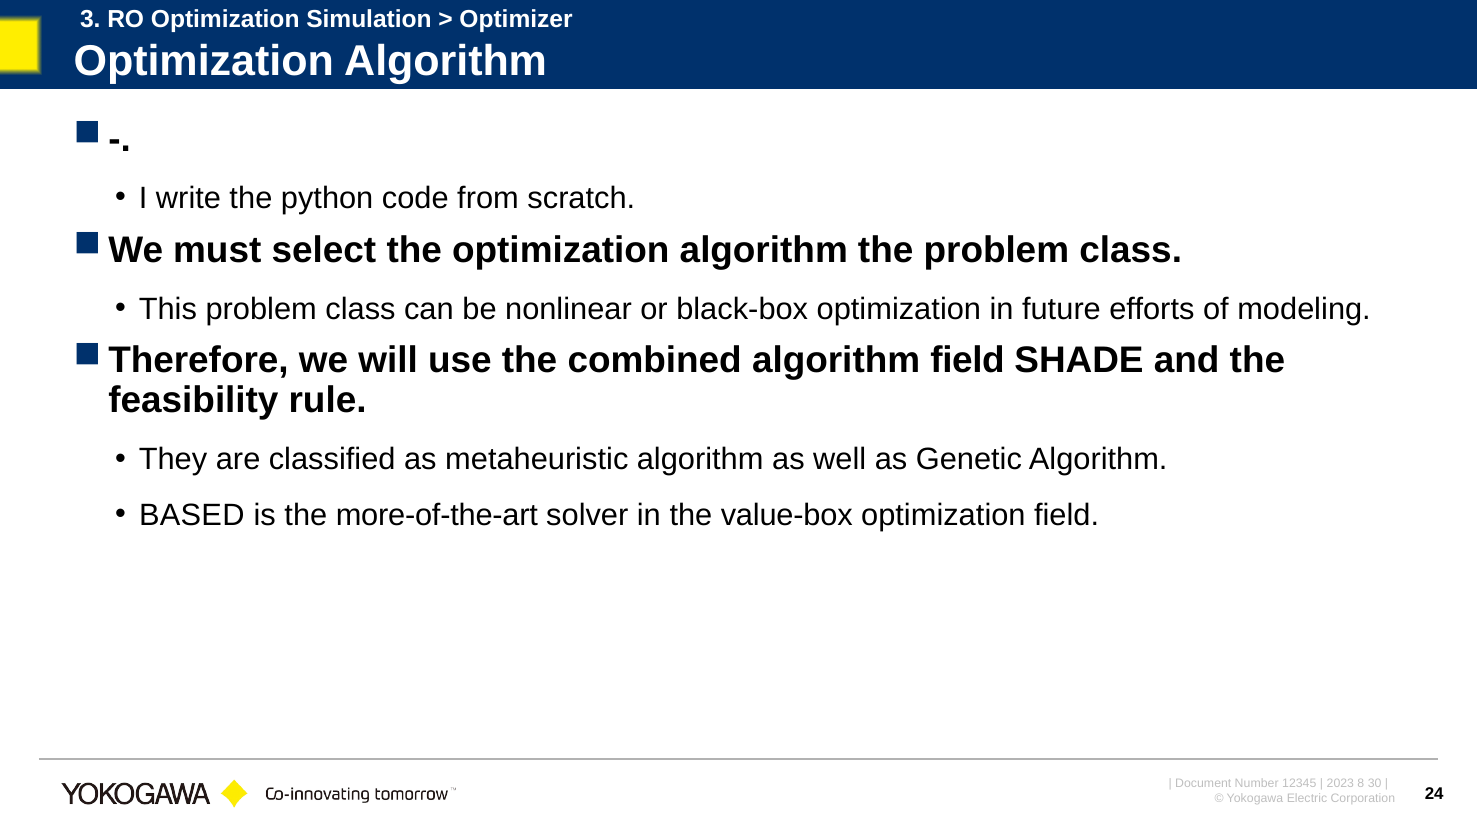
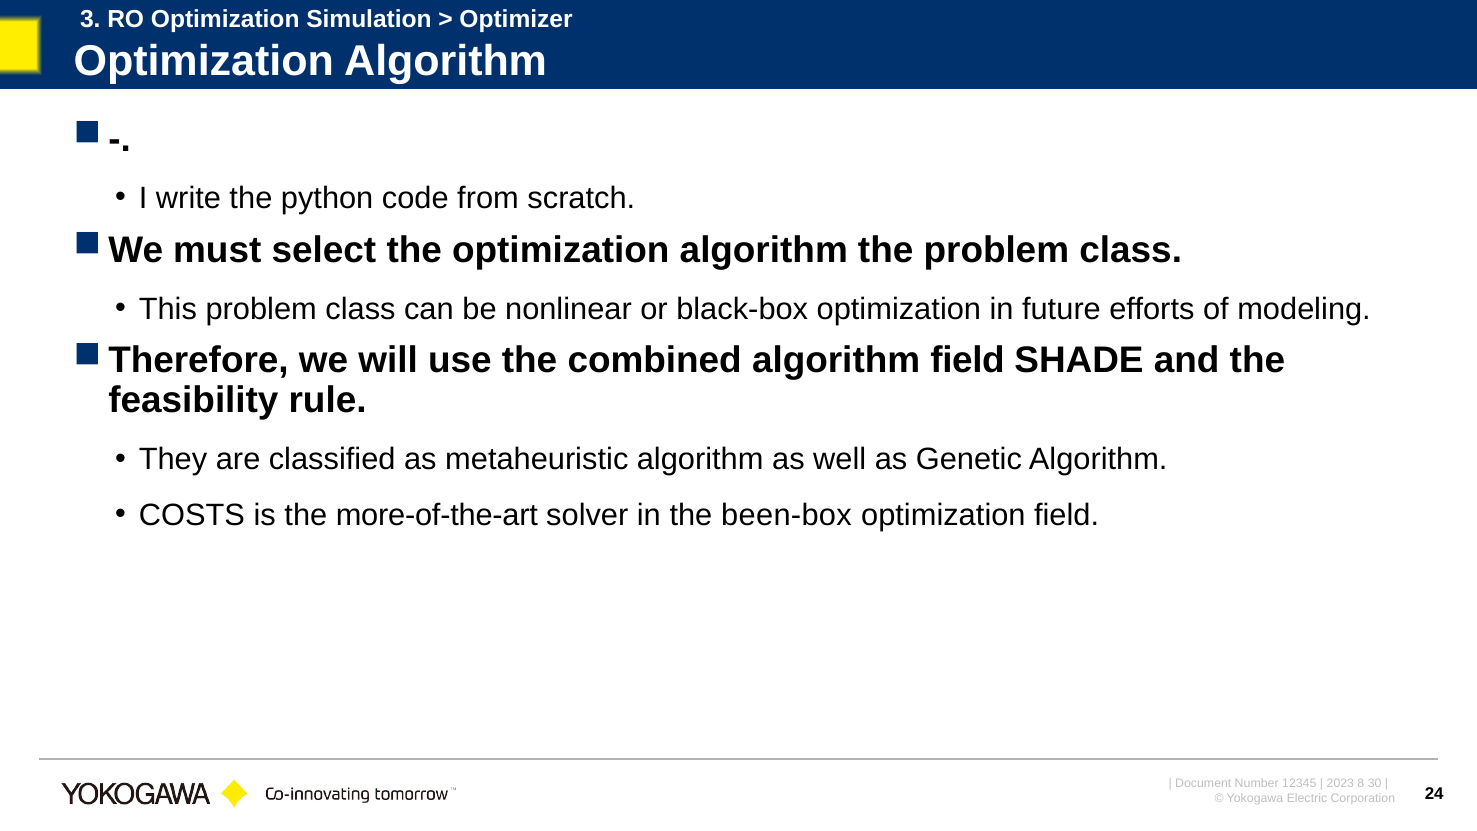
BASED: BASED -> COSTS
value-box: value-box -> been-box
